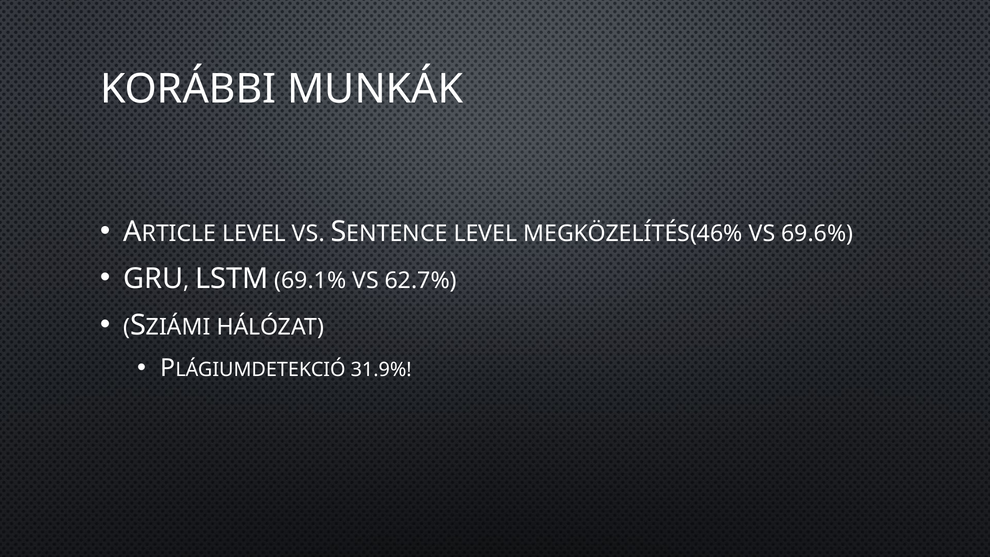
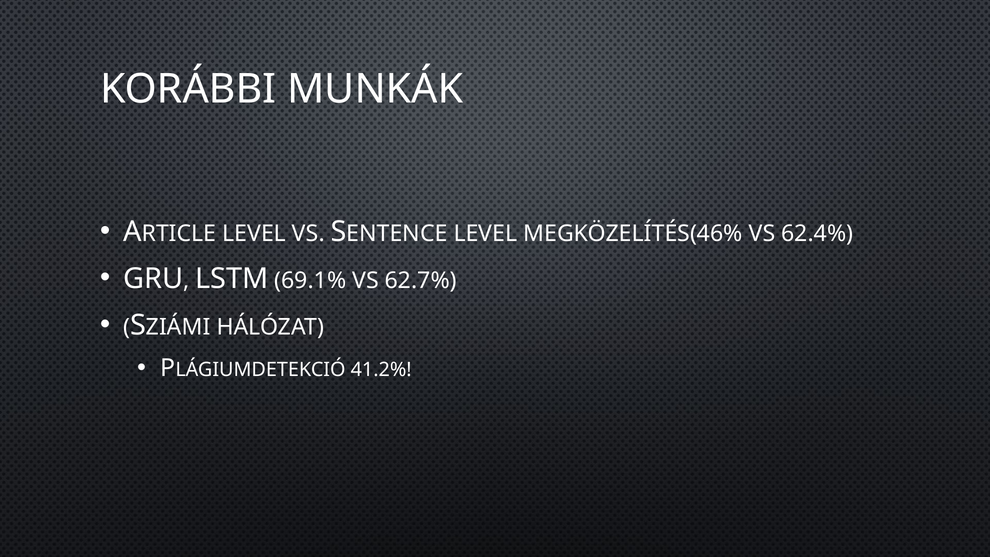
69.6%: 69.6% -> 62.4%
31.9%: 31.9% -> 41.2%
